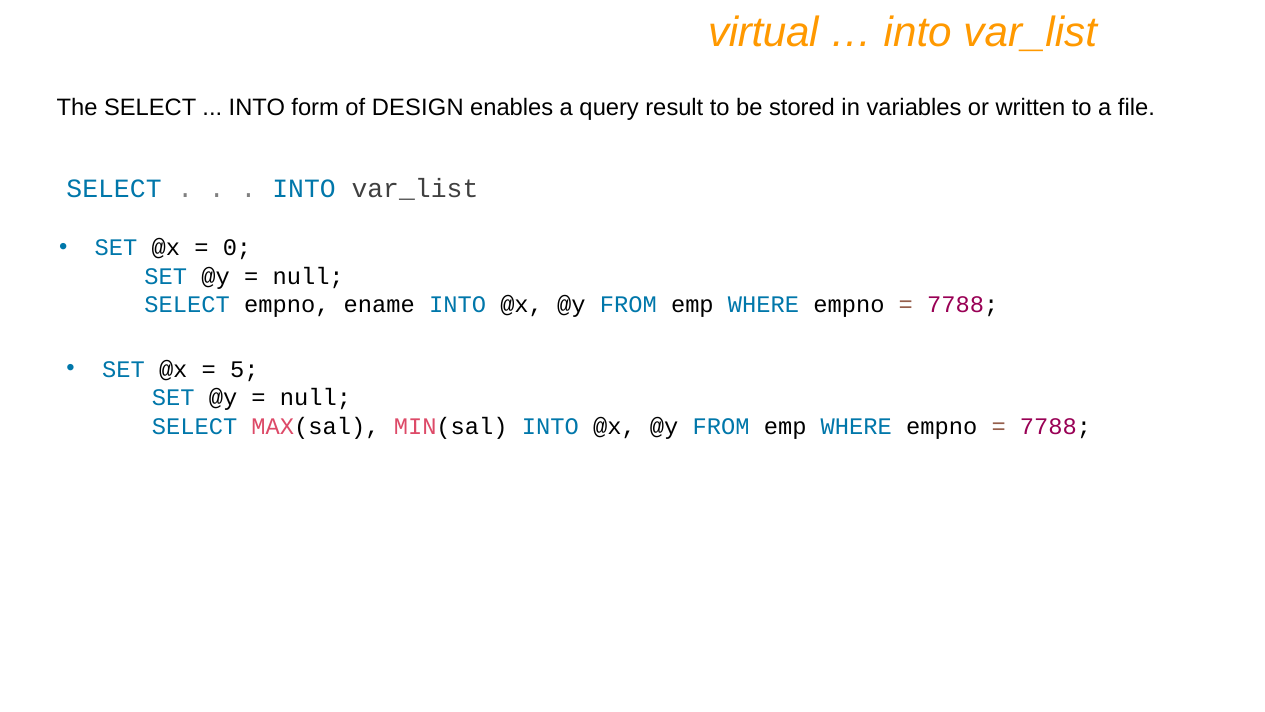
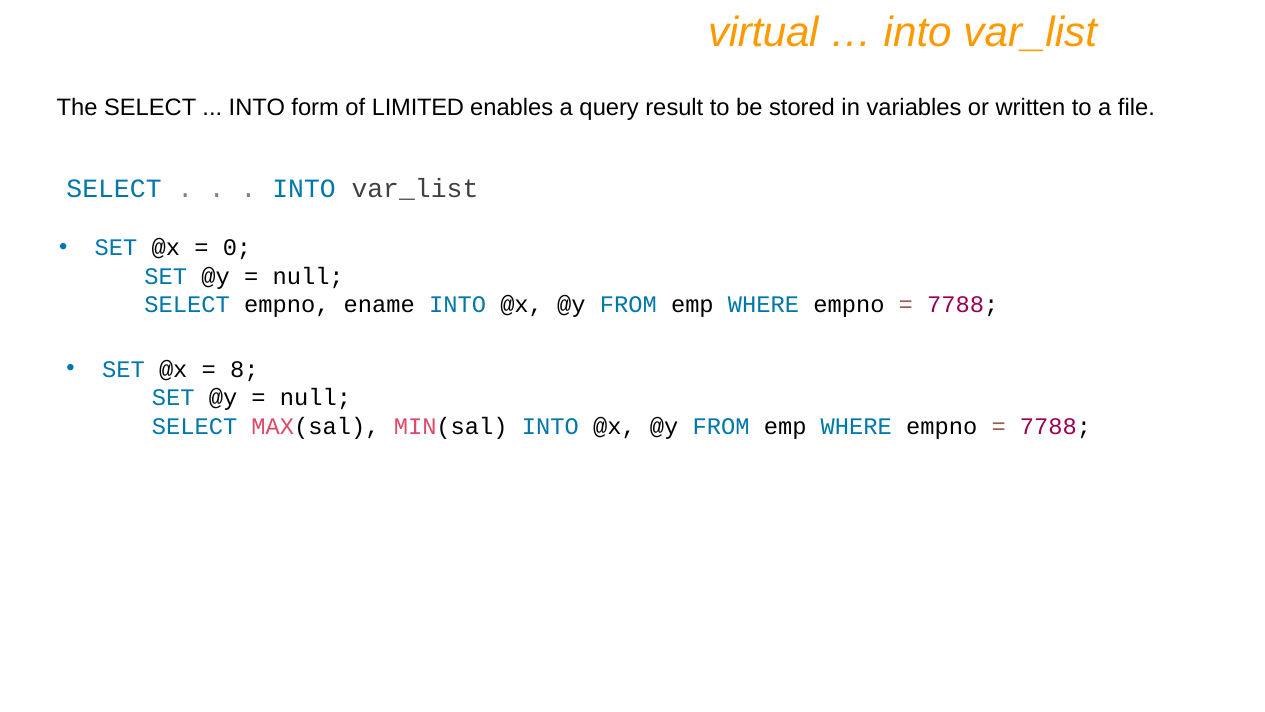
DESIGN: DESIGN -> LIMITED
5: 5 -> 8
